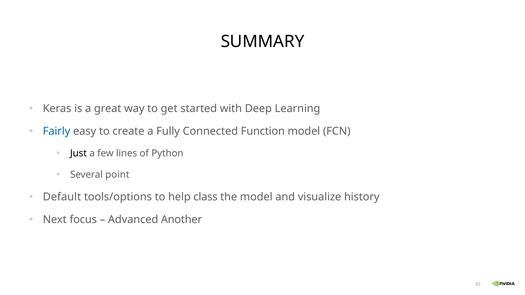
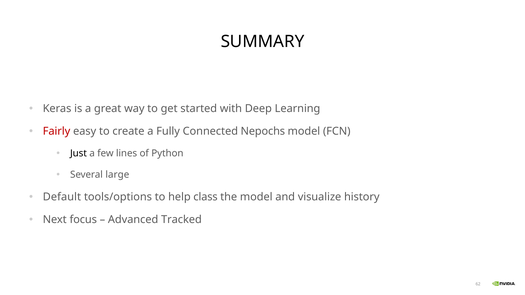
Fairly colour: blue -> red
Function: Function -> Nepochs
point: point -> large
Another: Another -> Tracked
